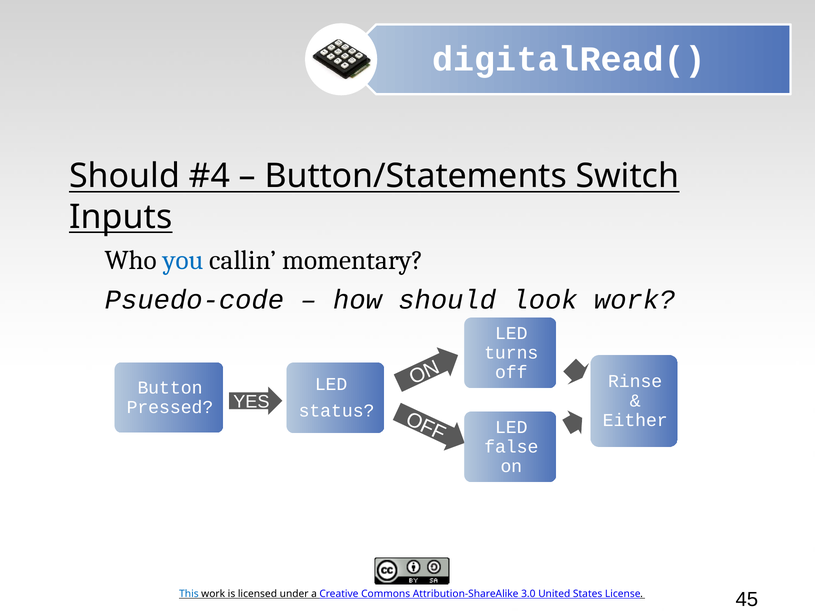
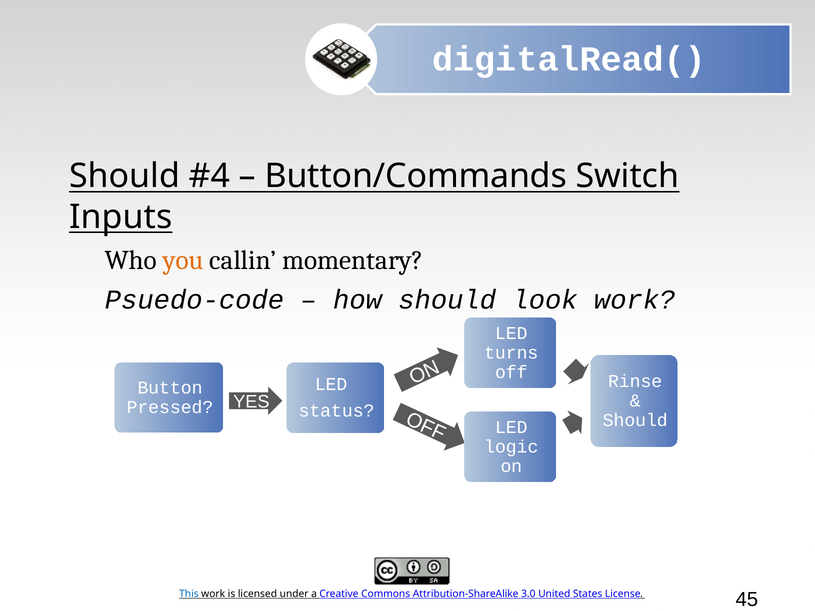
Button/Statements: Button/Statements -> Button/Commands
you colour: blue -> orange
Either at (635, 421): Either -> Should
false: false -> logic
